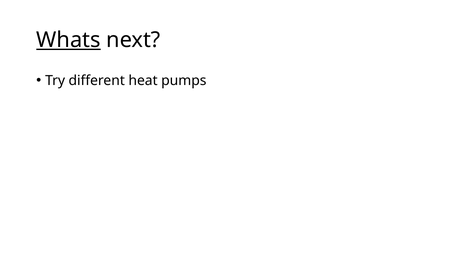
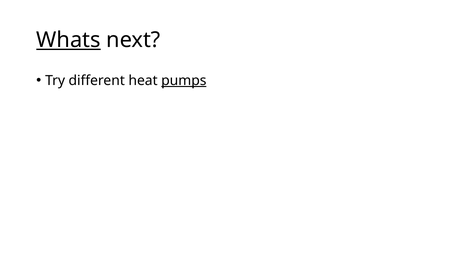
pumps underline: none -> present
